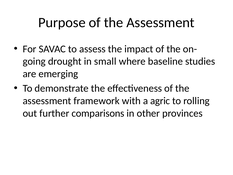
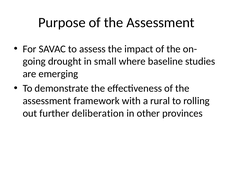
agric: agric -> rural
comparisons: comparisons -> deliberation
